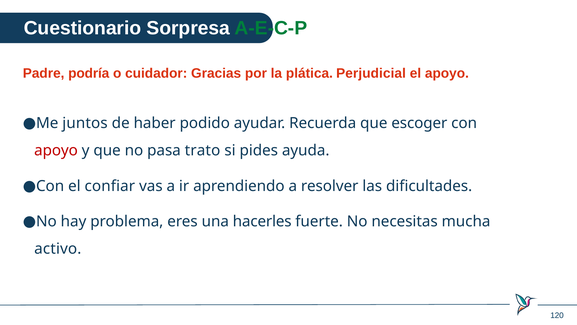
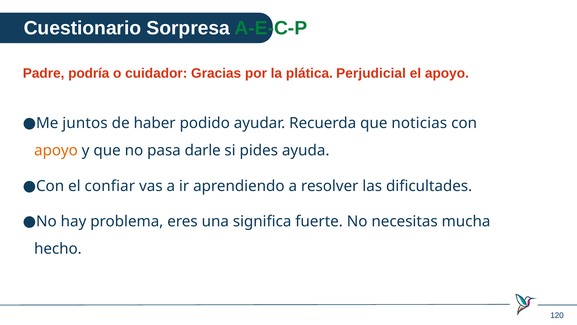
escoger: escoger -> noticias
apoyo at (56, 150) colour: red -> orange
trato: trato -> darle
hacerles: hacerles -> significa
activo: activo -> hecho
